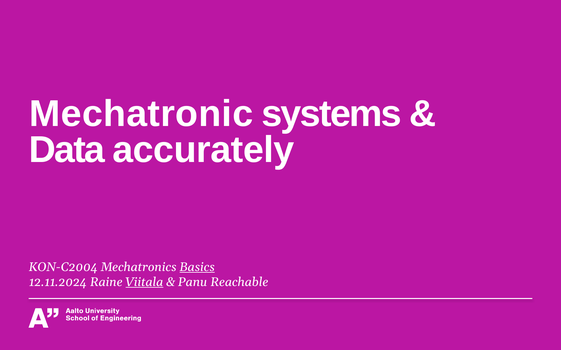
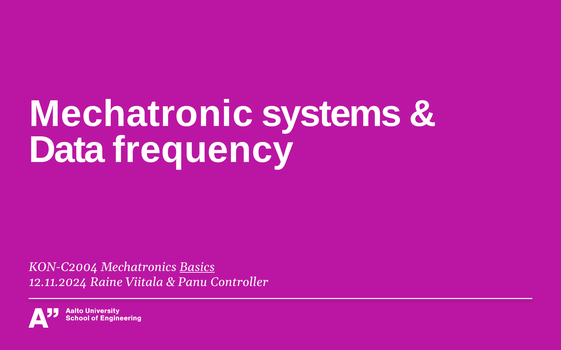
accurately: accurately -> frequency
Viitala underline: present -> none
Reachable: Reachable -> Controller
